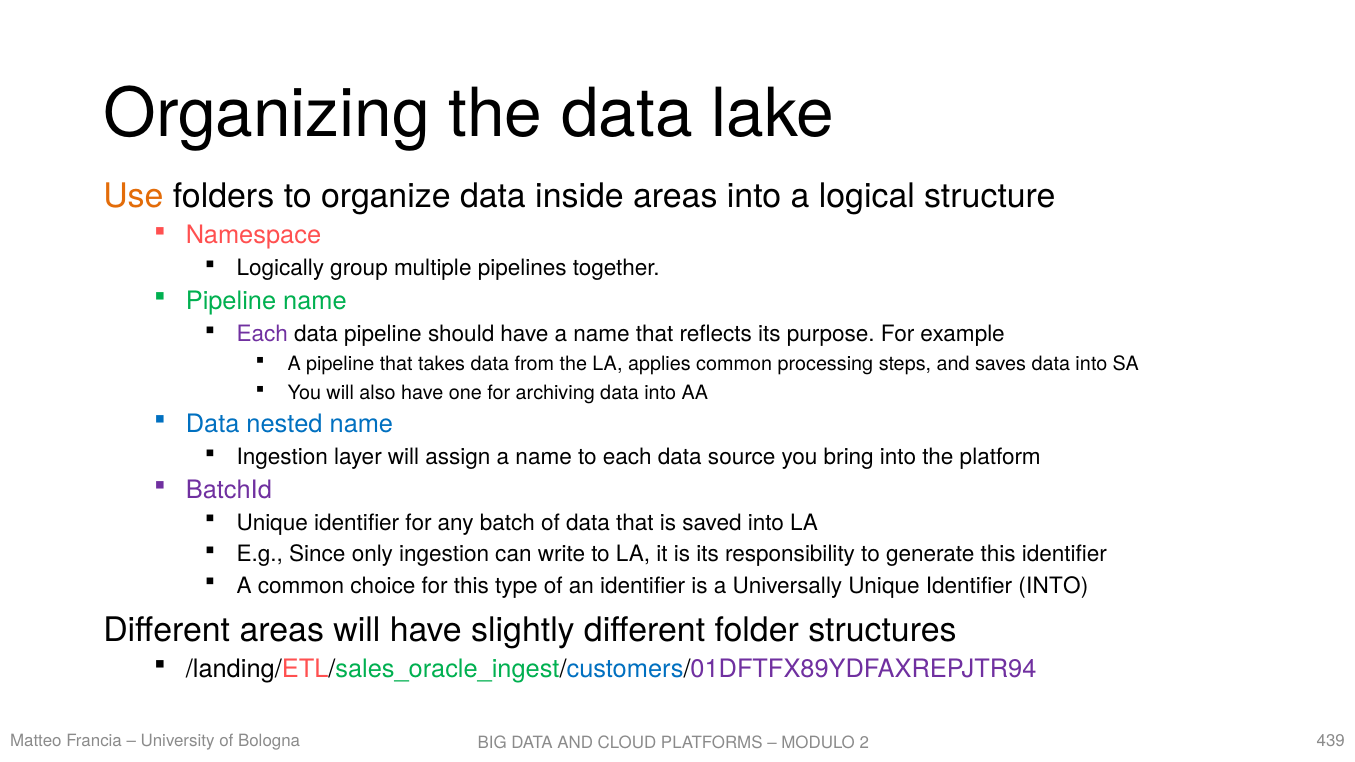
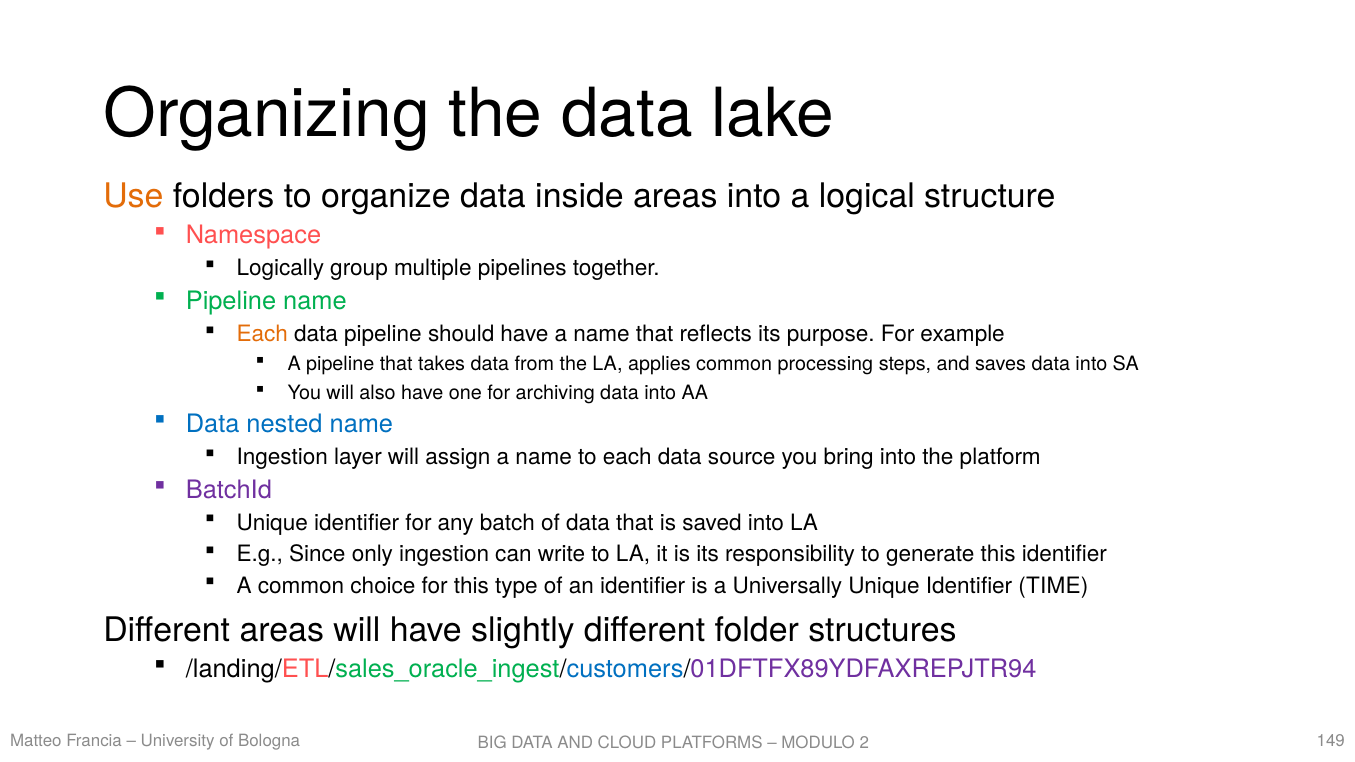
Each at (262, 334) colour: purple -> orange
Identifier INTO: INTO -> TIME
439: 439 -> 149
